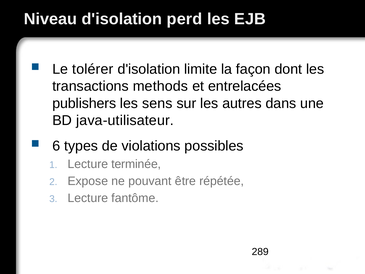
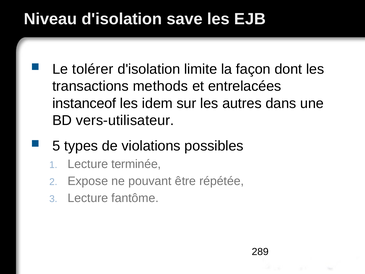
perd: perd -> save
publishers: publishers -> instanceof
sens: sens -> idem
java-utilisateur: java-utilisateur -> vers-utilisateur
6: 6 -> 5
